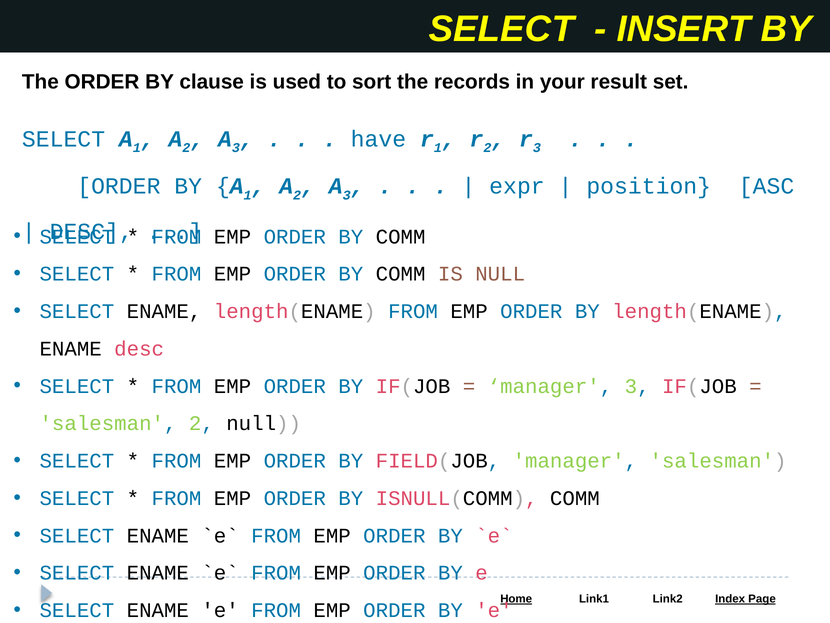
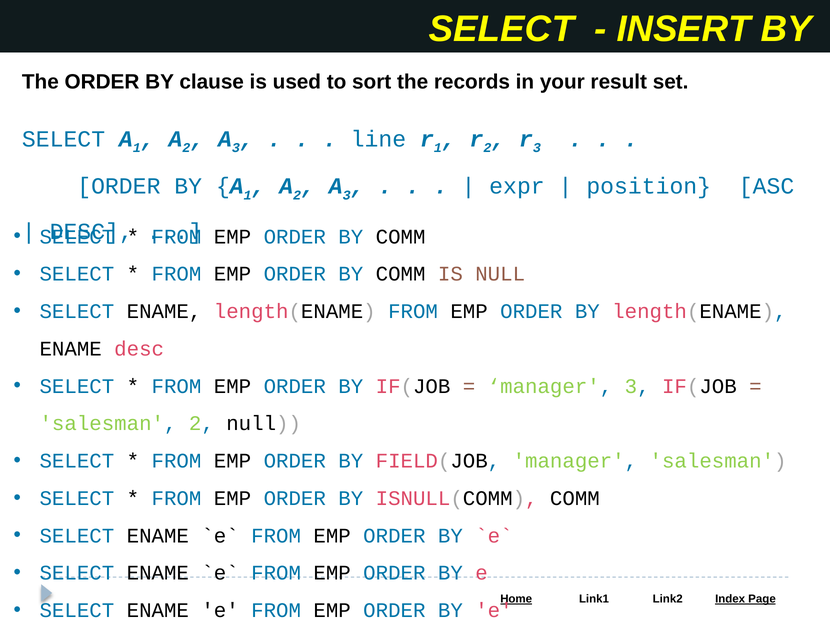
have: have -> line
